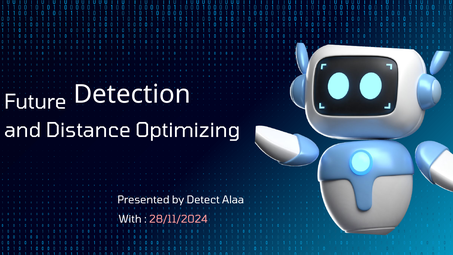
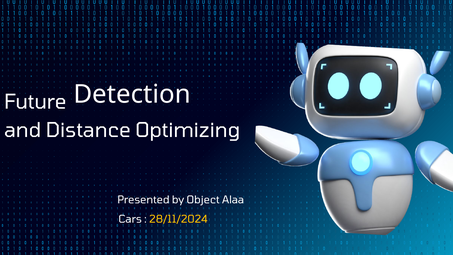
Detect: Detect -> Object
With: With -> Cars
28/11/2024 colour: pink -> yellow
